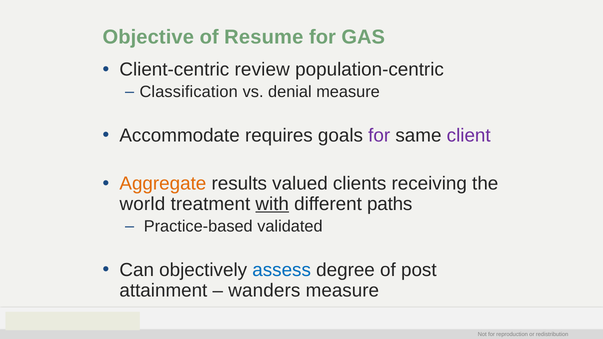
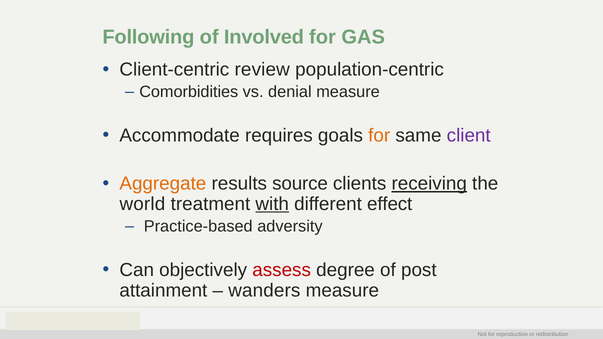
Objective: Objective -> Following
Resume: Resume -> Involved
Classification: Classification -> Comorbidities
for at (379, 136) colour: purple -> orange
valued: valued -> source
receiving underline: none -> present
paths: paths -> effect
validated: validated -> adversity
assess colour: blue -> red
